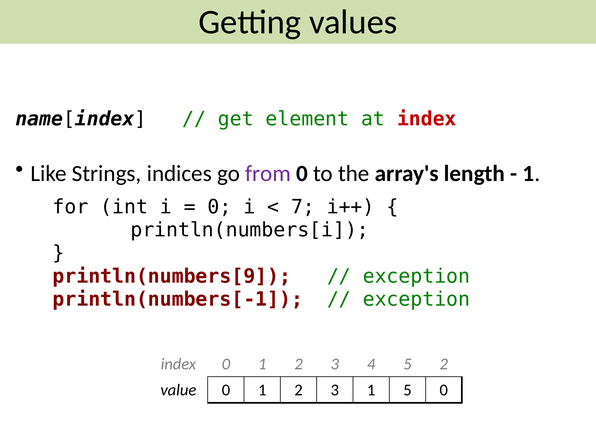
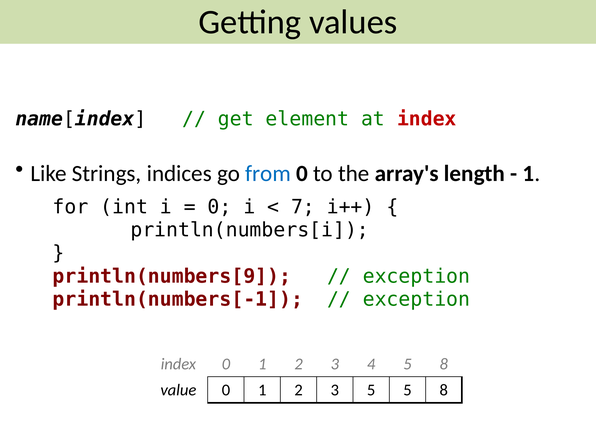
from colour: purple -> blue
4 5 2: 2 -> 8
3 1: 1 -> 5
0 at (444, 390): 0 -> 8
